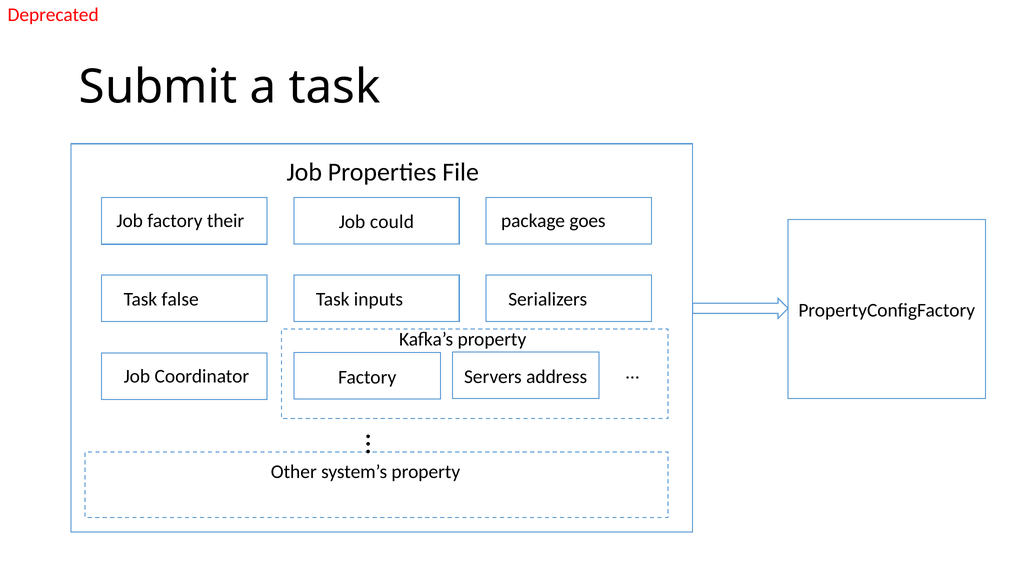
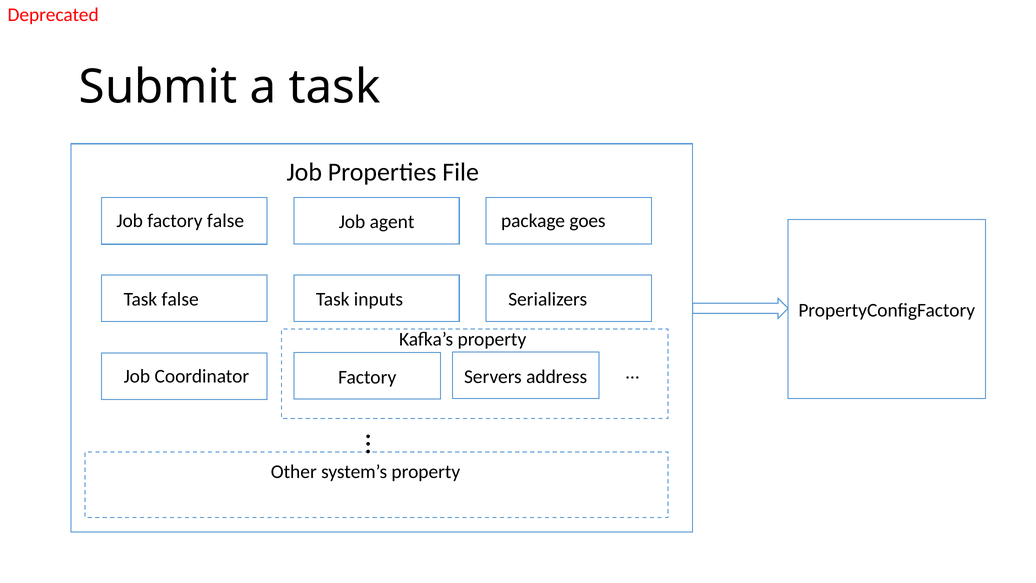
factory their: their -> false
could: could -> agent
